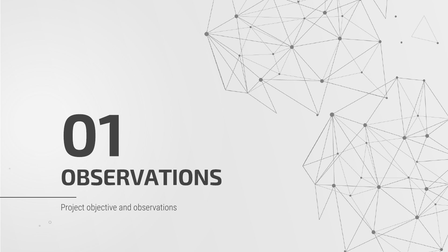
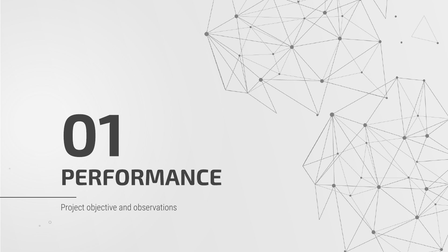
OBSERVATIONS at (142, 178): OBSERVATIONS -> PERFORMANCE
